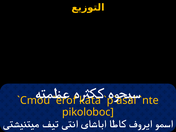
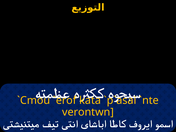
pikoloboc: pikoloboc -> verontwn
